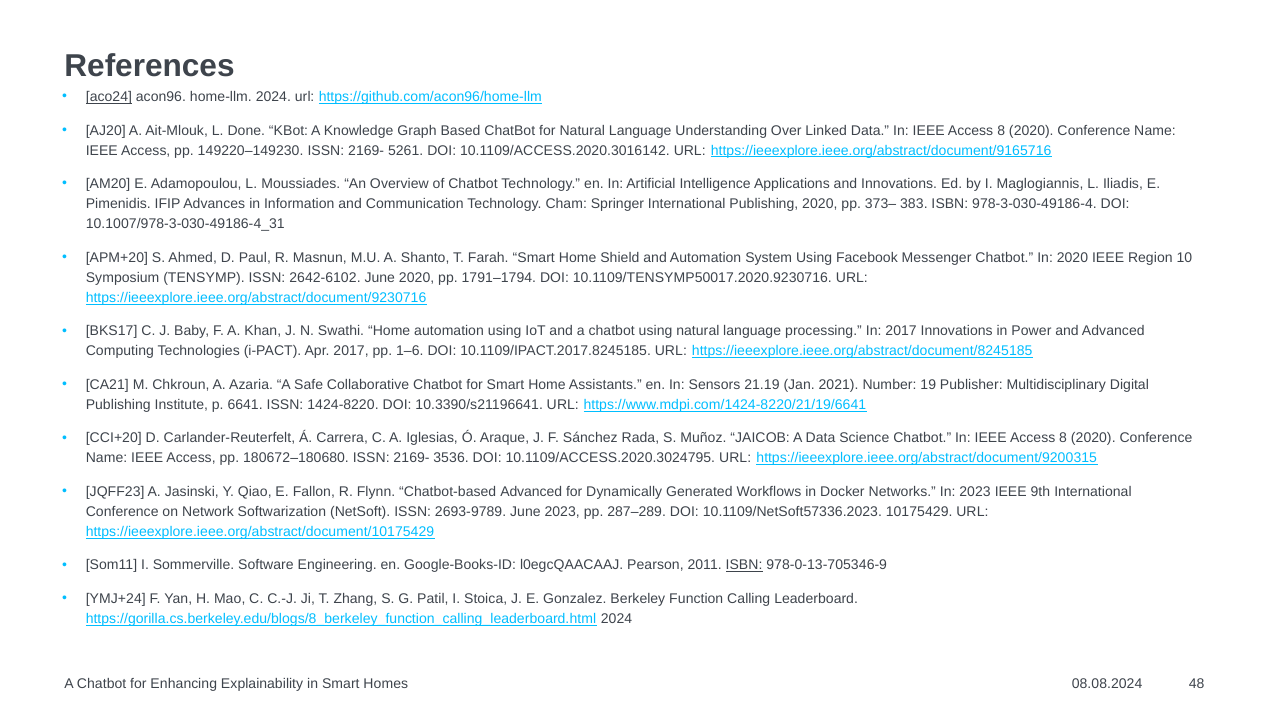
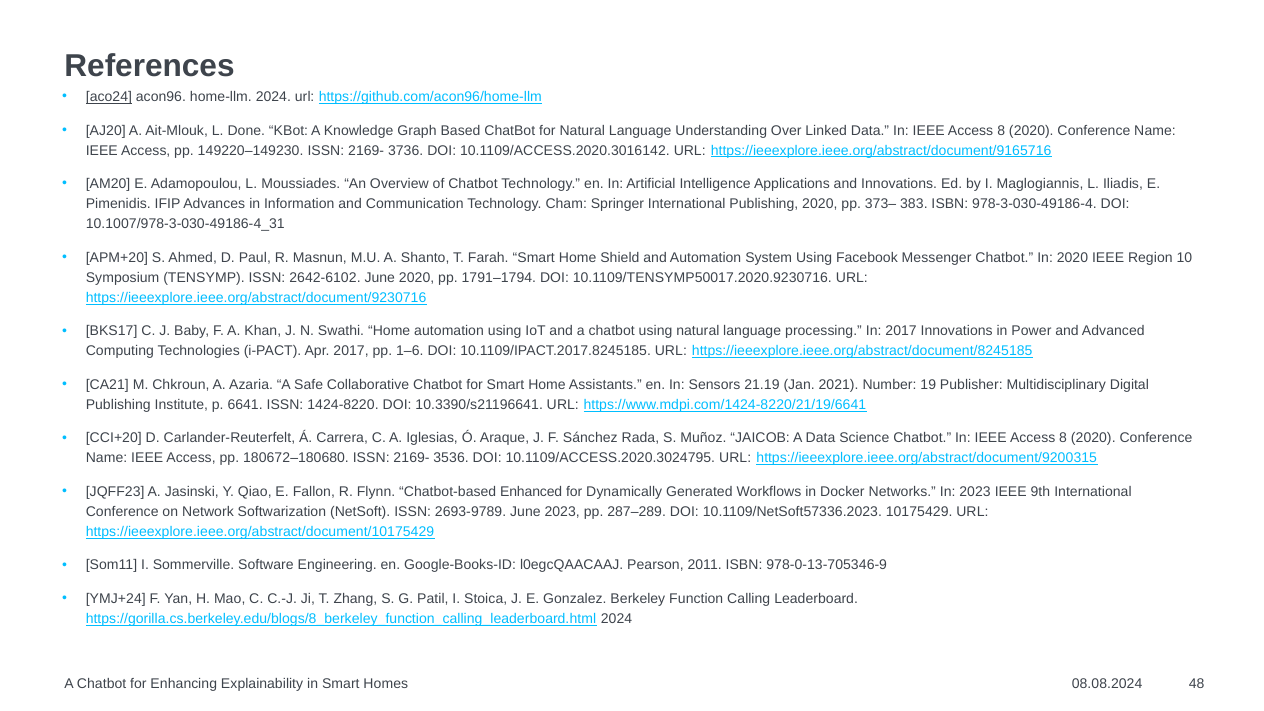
5261: 5261 -> 3736
Chatbot-based Advanced: Advanced -> Enhanced
ISBN at (744, 565) underline: present -> none
